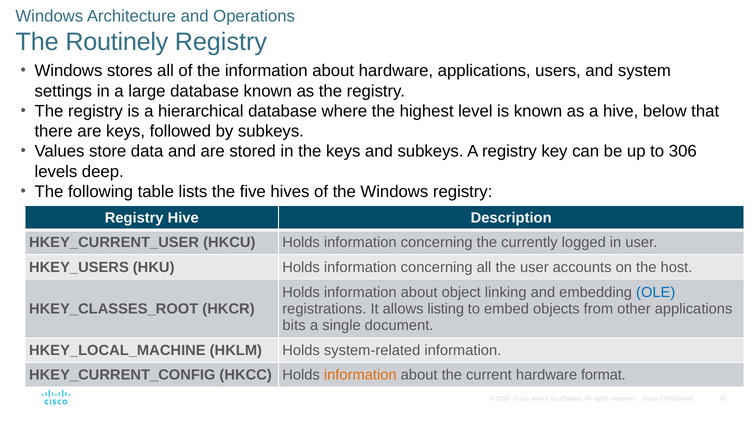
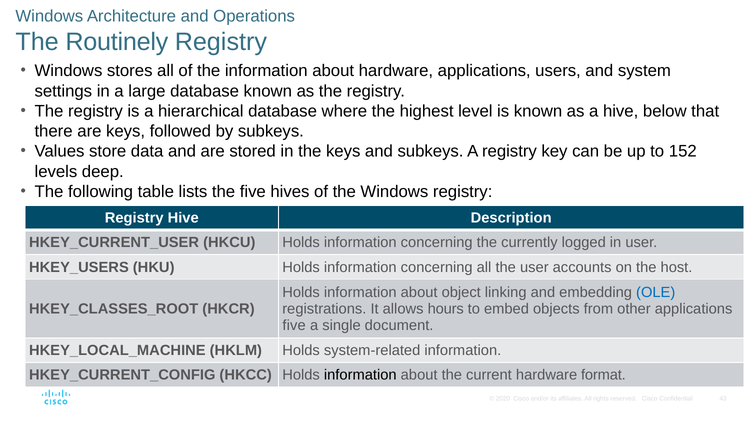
306: 306 -> 152
listing: listing -> hours
bits at (294, 325): bits -> five
information at (360, 375) colour: orange -> black
